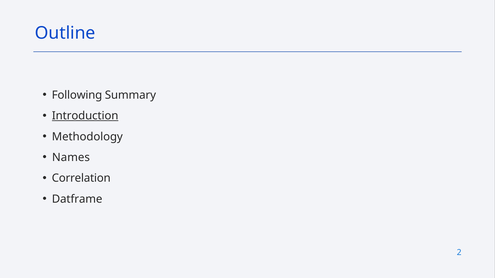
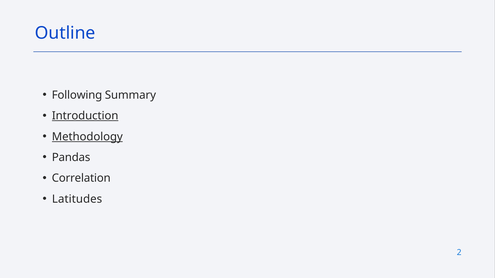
Methodology underline: none -> present
Names: Names -> Pandas
Datframe: Datframe -> Latitudes
